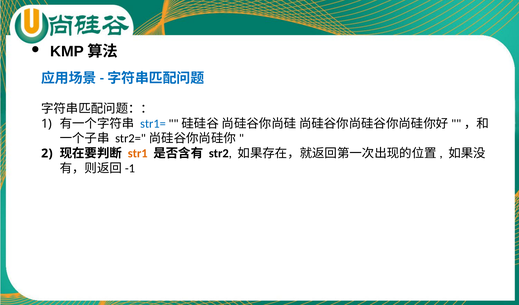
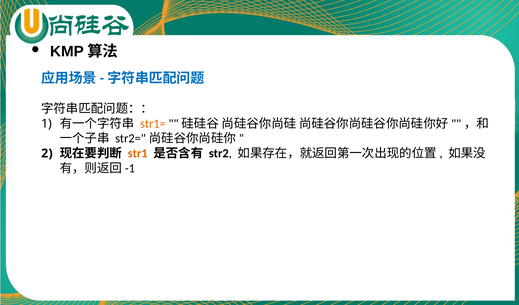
str1= colour: blue -> orange
